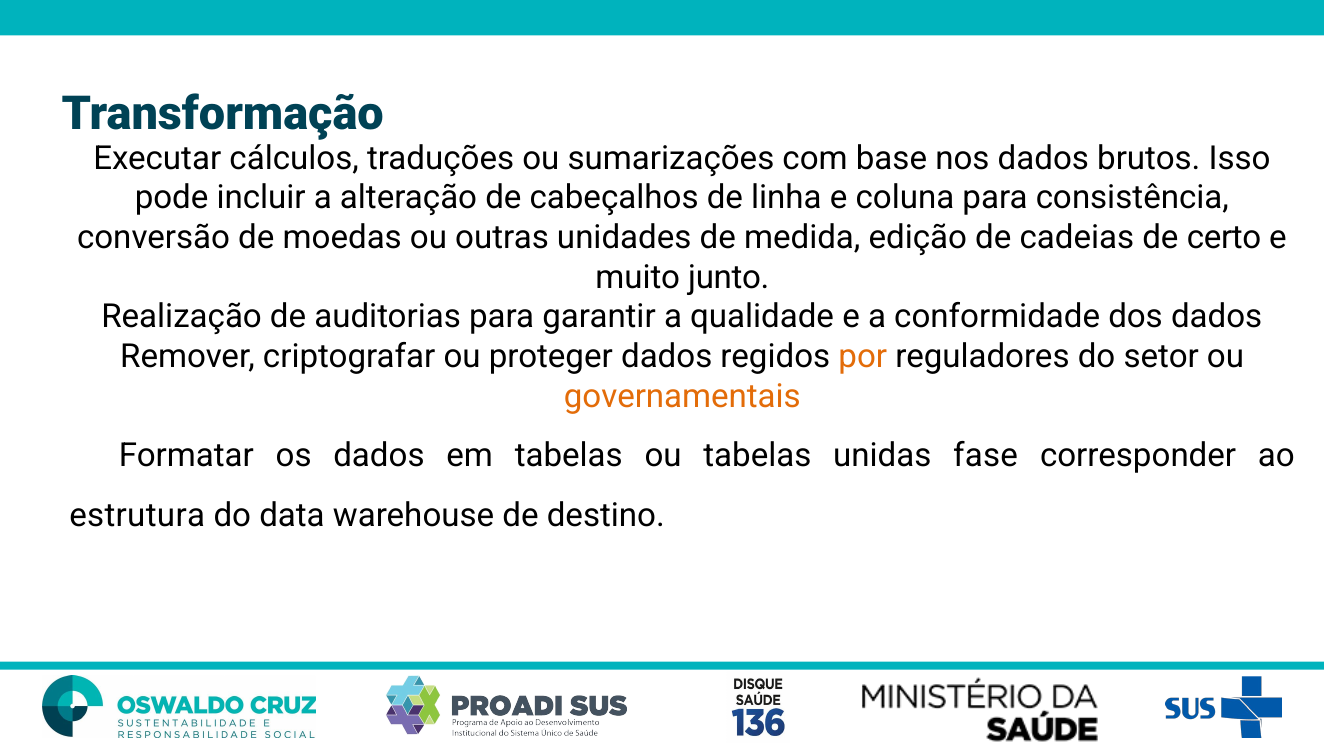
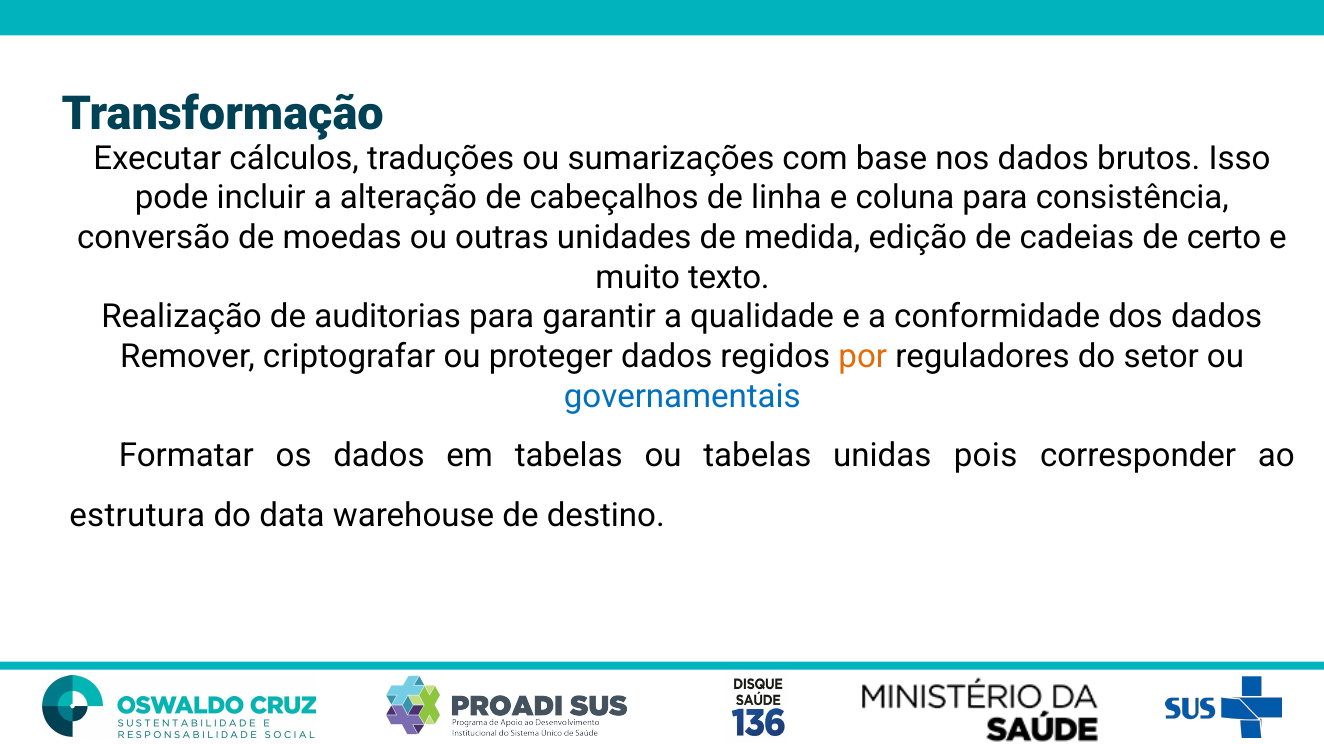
junto: junto -> texto
governamentais colour: orange -> blue
fase: fase -> pois
